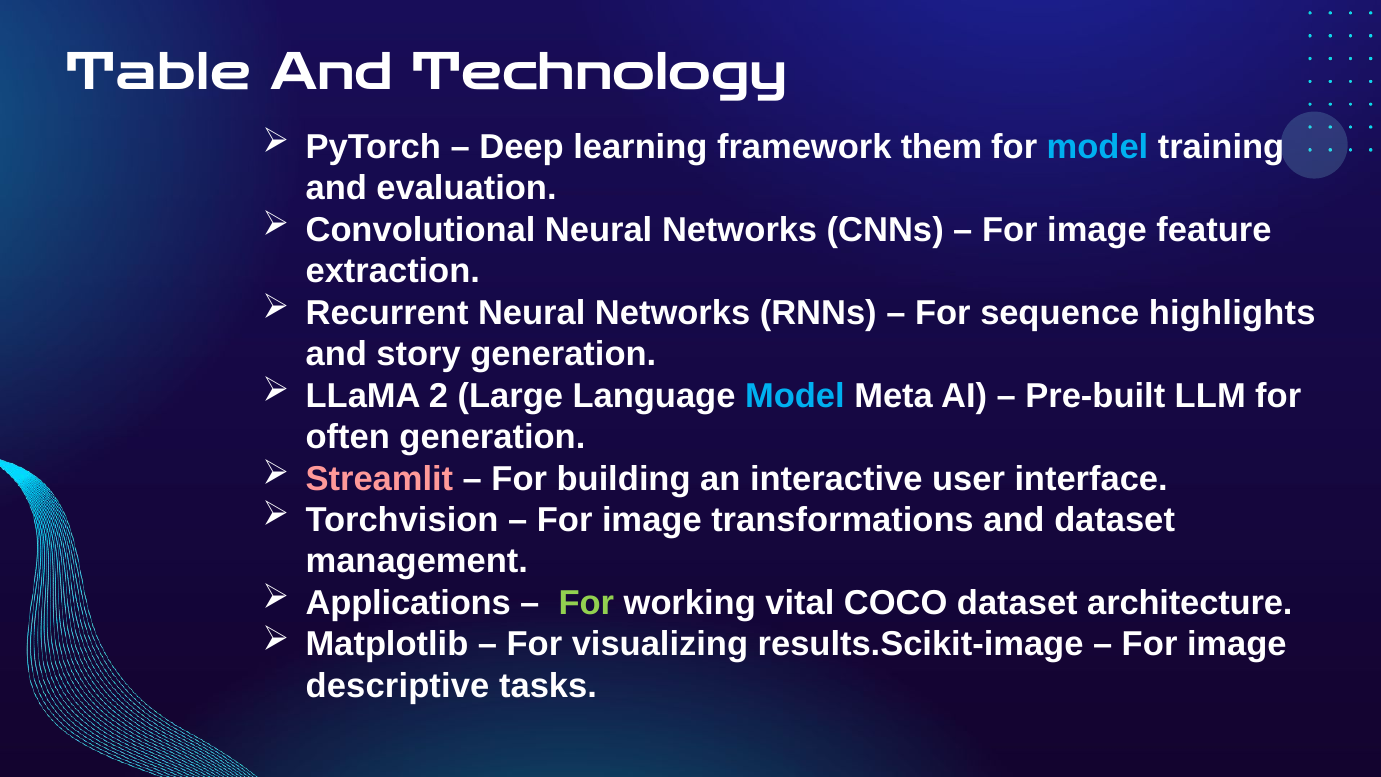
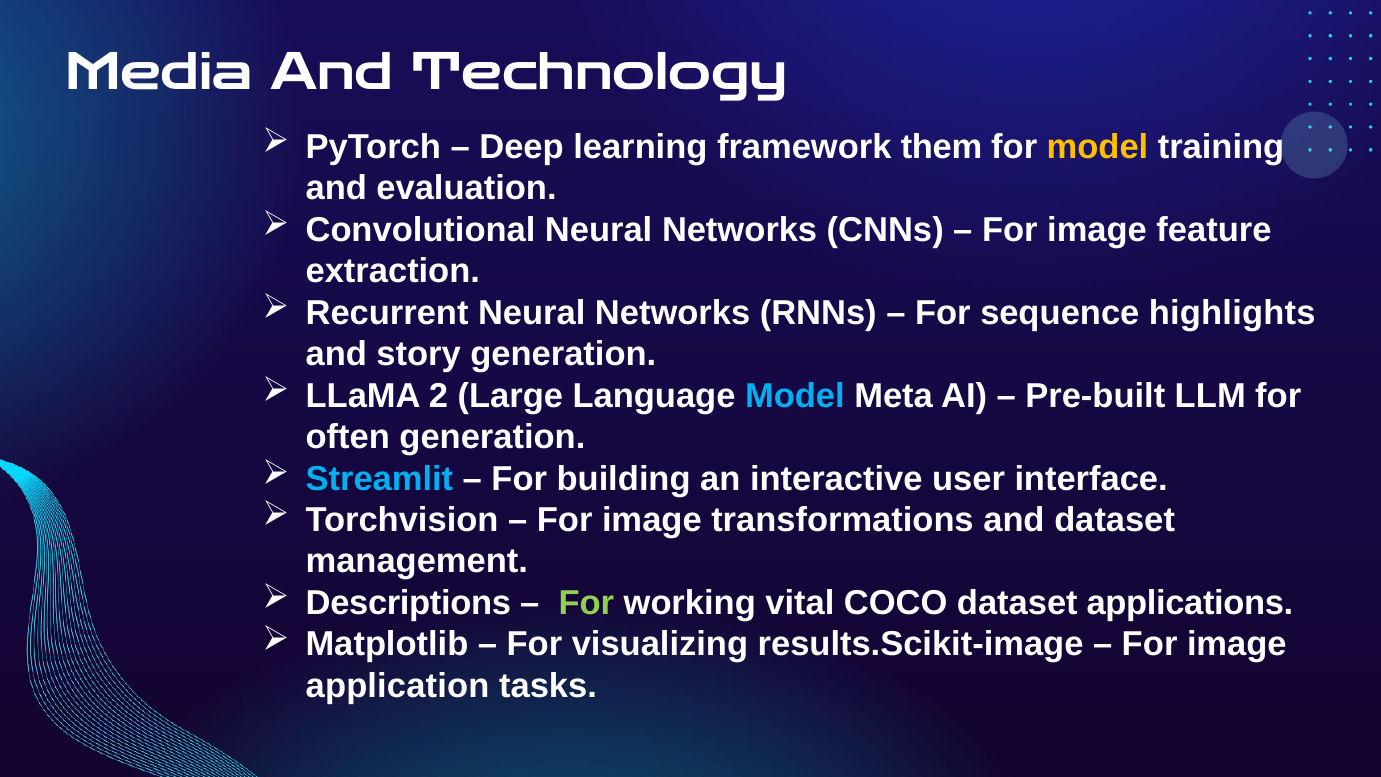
Table: Table -> Media
model at (1098, 147) colour: light blue -> yellow
Streamlit colour: pink -> light blue
Applications: Applications -> Descriptions
architecture: architecture -> applications
descriptive: descriptive -> application
